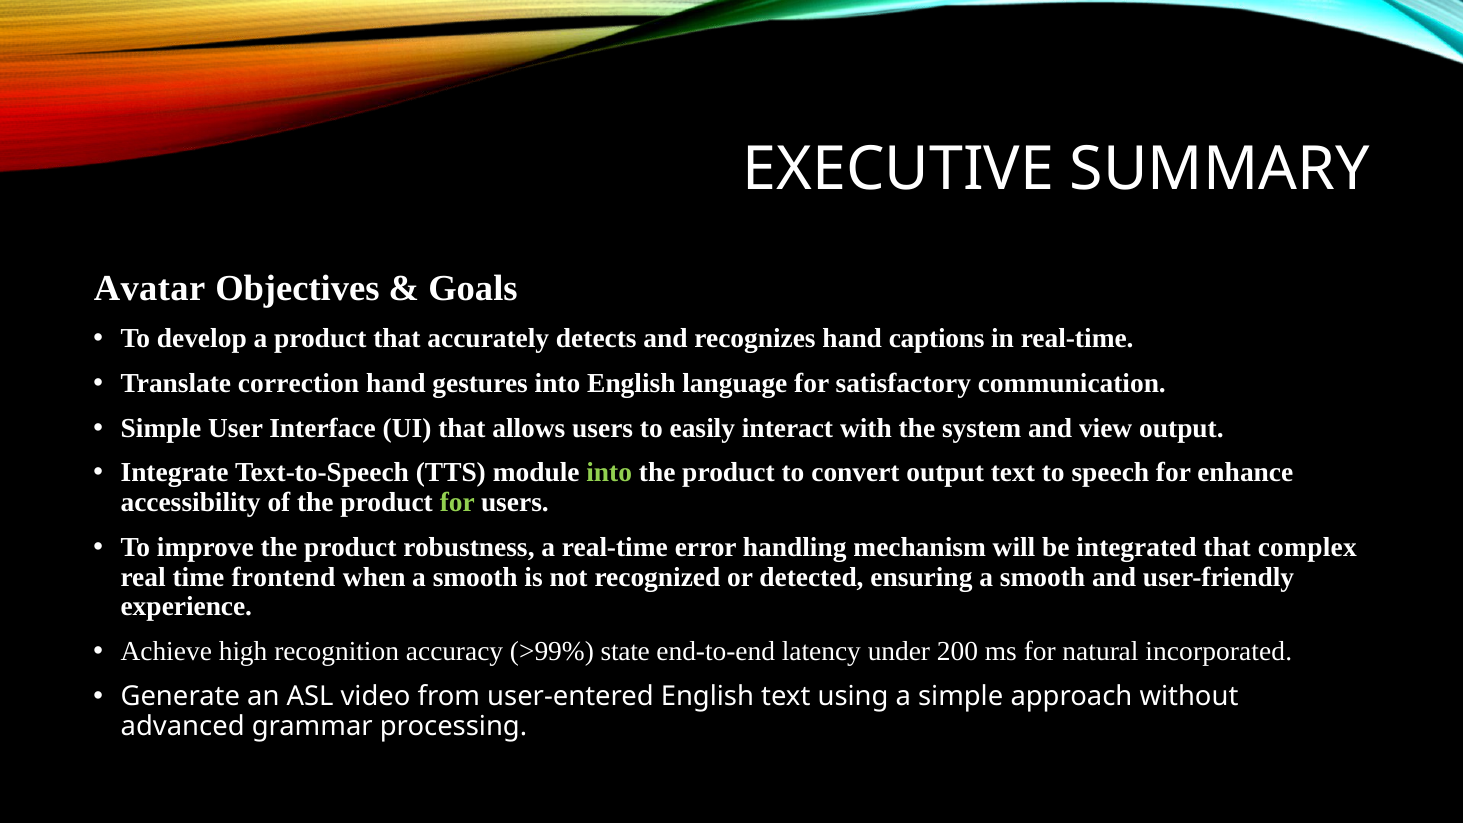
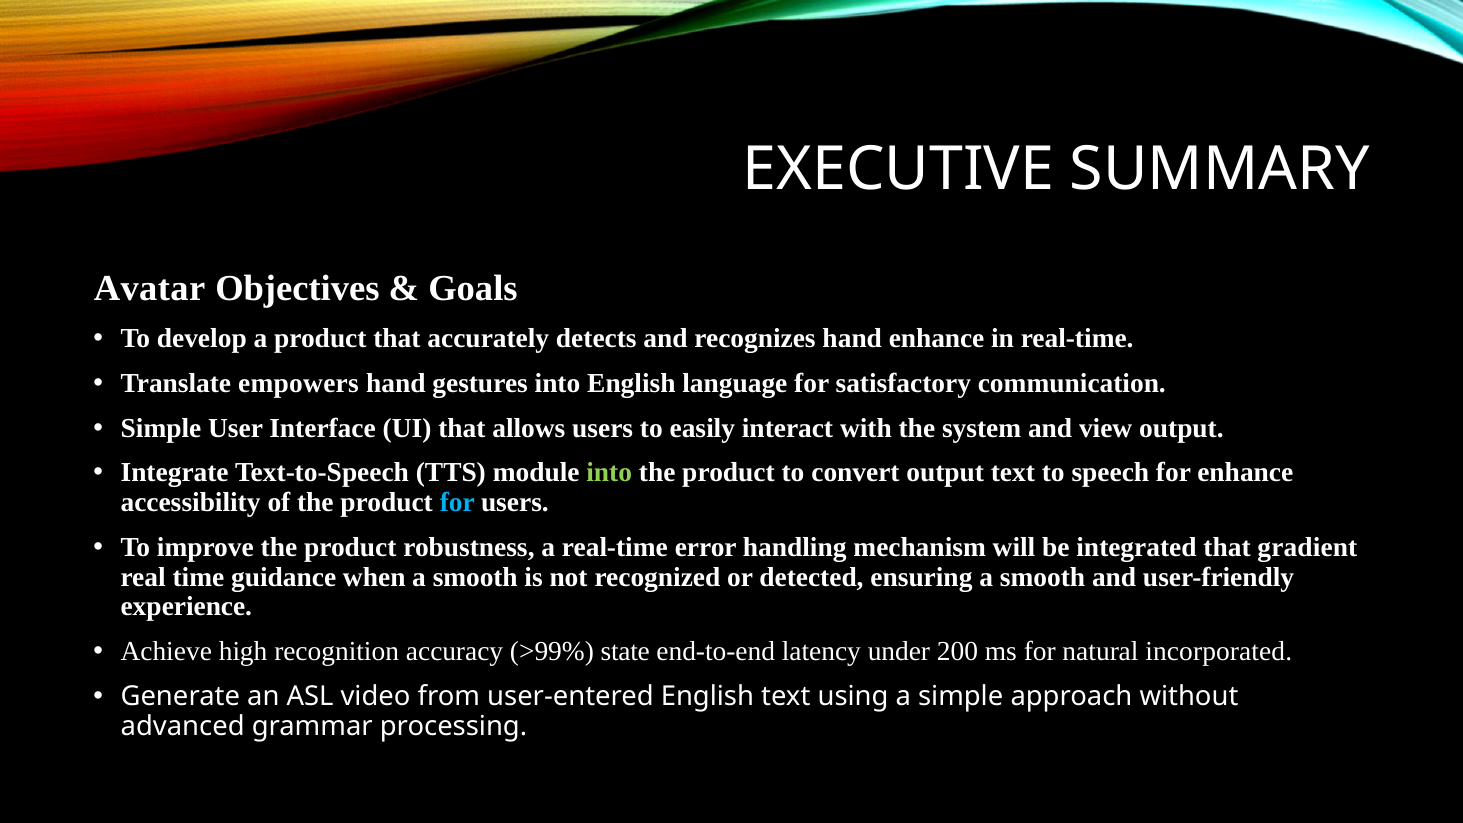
hand captions: captions -> enhance
correction: correction -> empowers
for at (457, 503) colour: light green -> light blue
complex: complex -> gradient
frontend: frontend -> guidance
